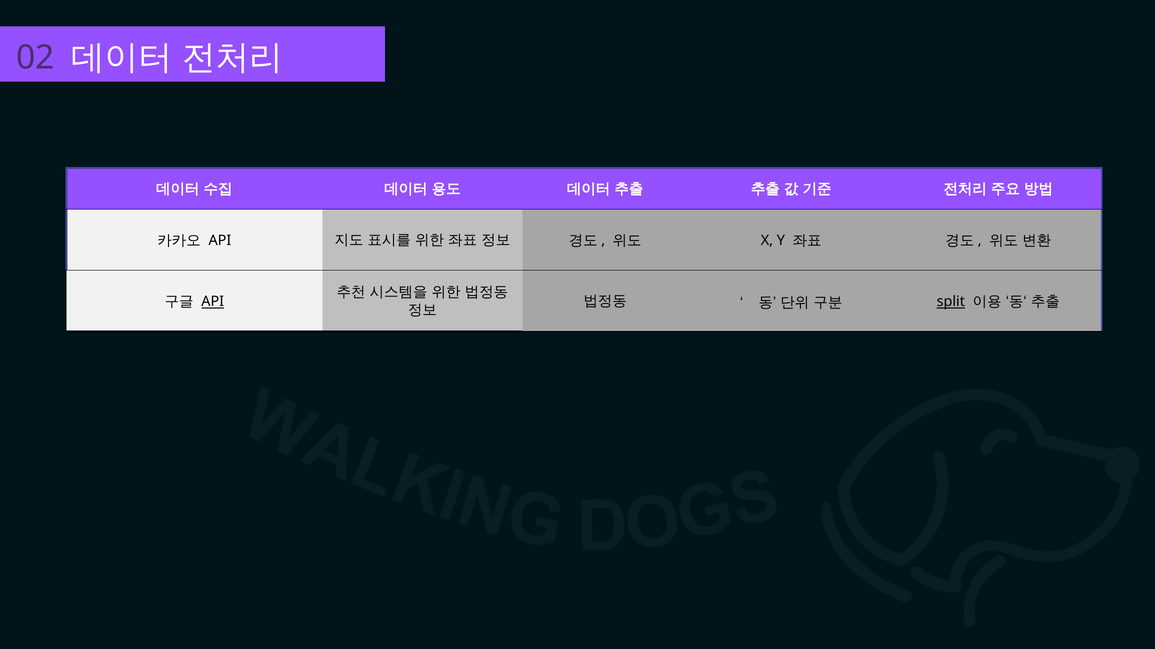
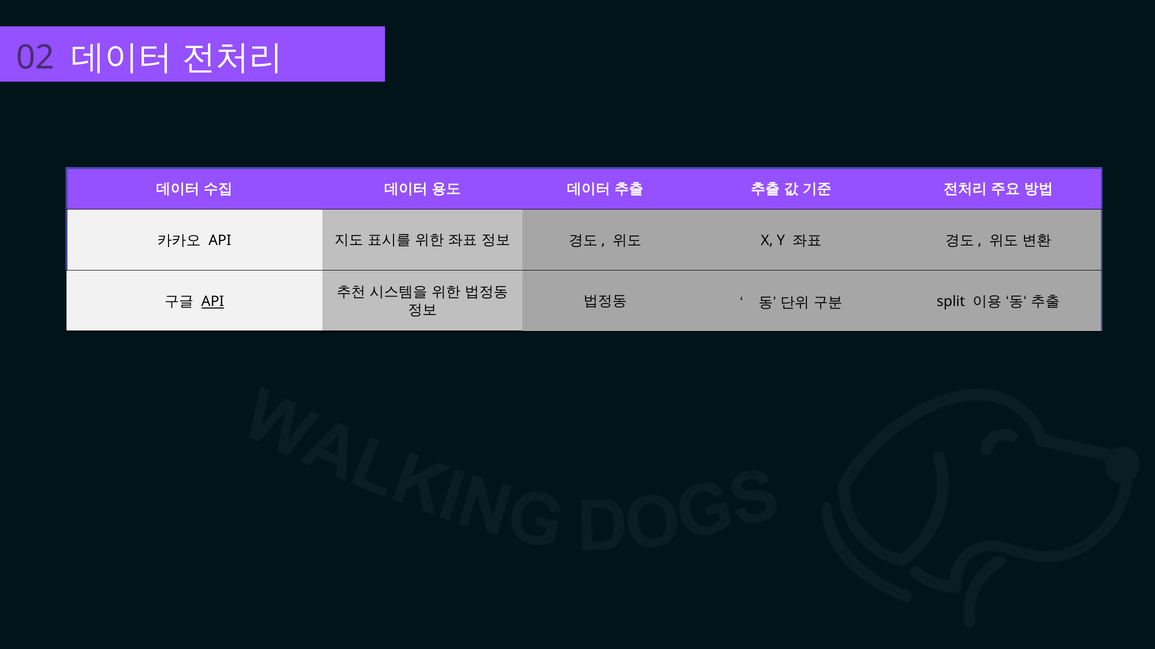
split underline: present -> none
